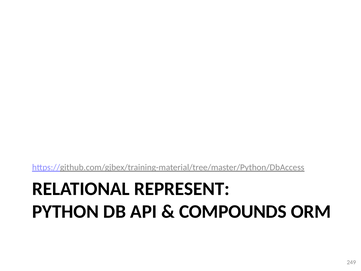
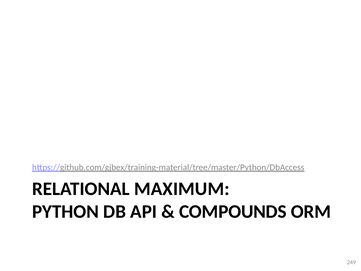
REPRESENT: REPRESENT -> MAXIMUM
